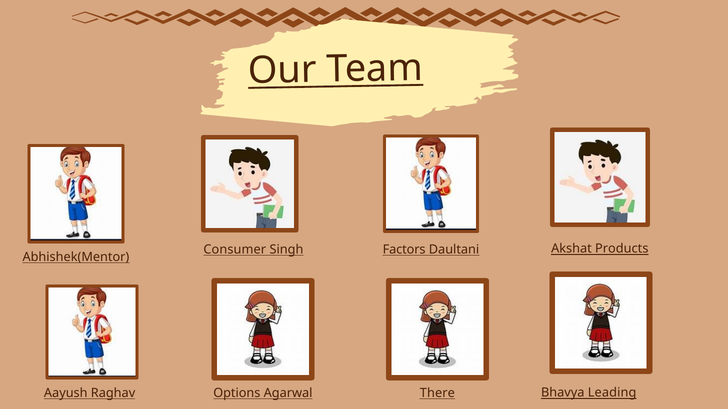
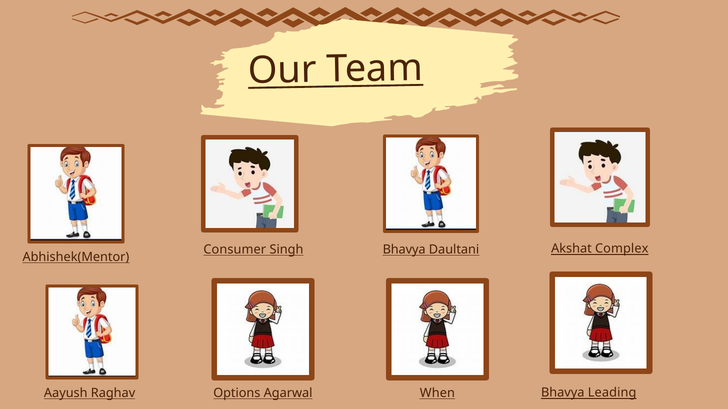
Singh Factors: Factors -> Bhavya
Products: Products -> Complex
There: There -> When
